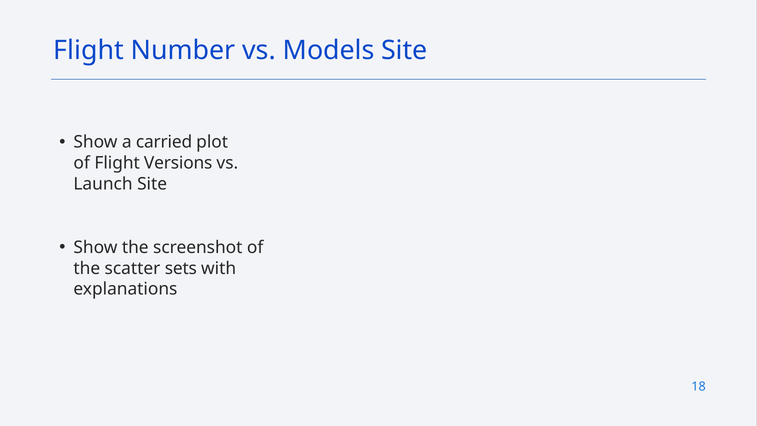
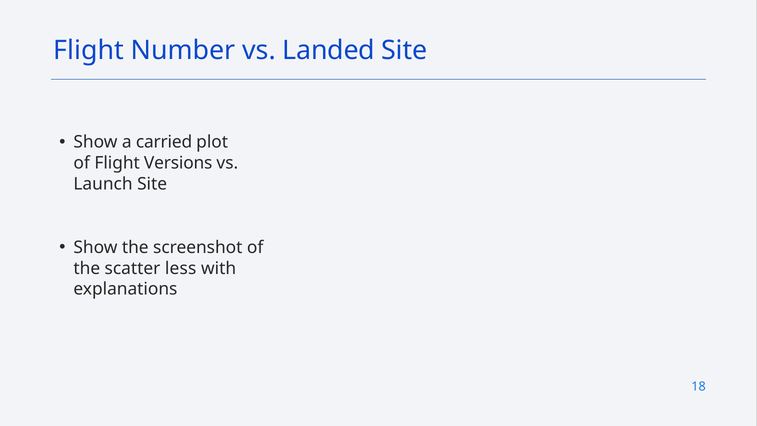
Models: Models -> Landed
sets: sets -> less
